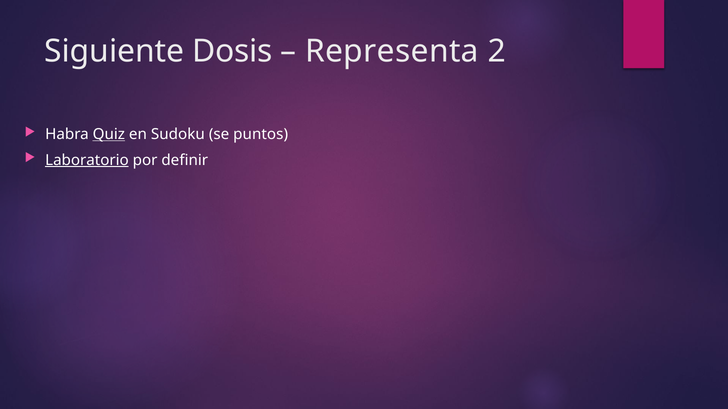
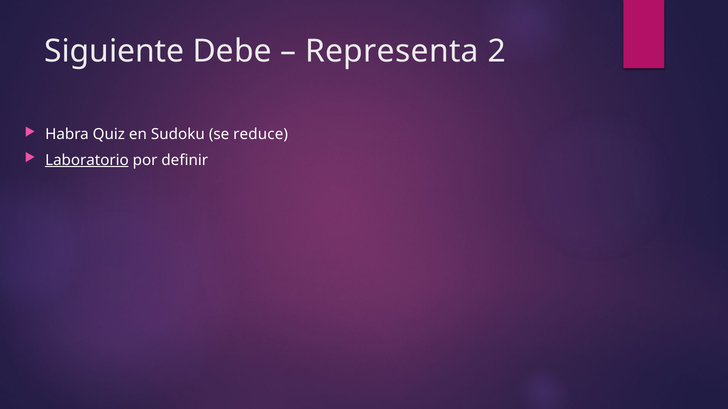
Dosis: Dosis -> Debe
Quiz underline: present -> none
puntos: puntos -> reduce
